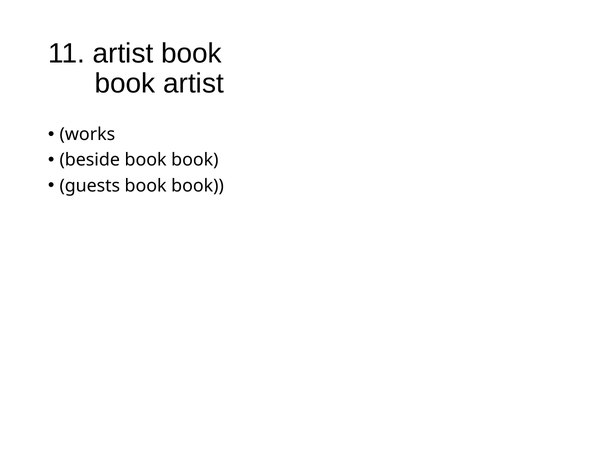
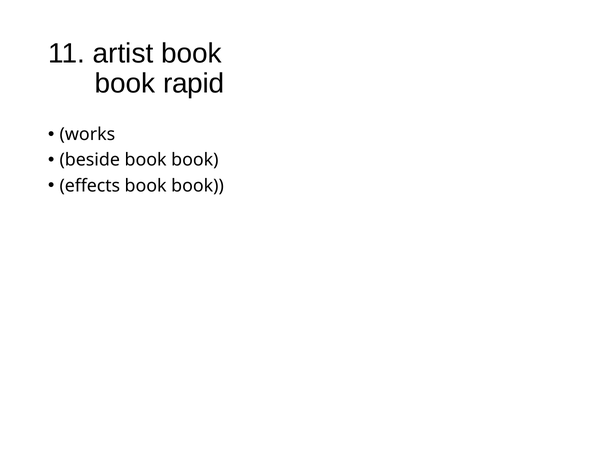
book artist: artist -> rapid
guests: guests -> effects
